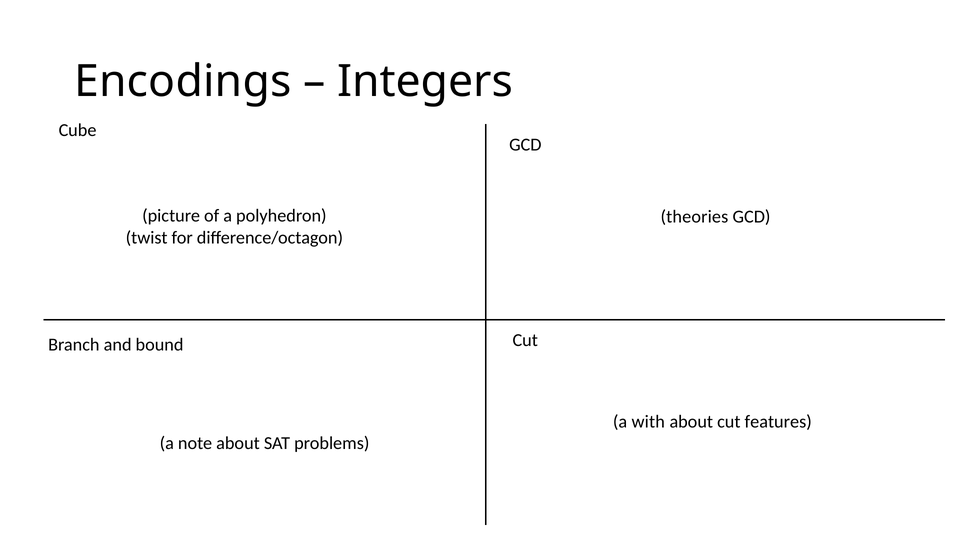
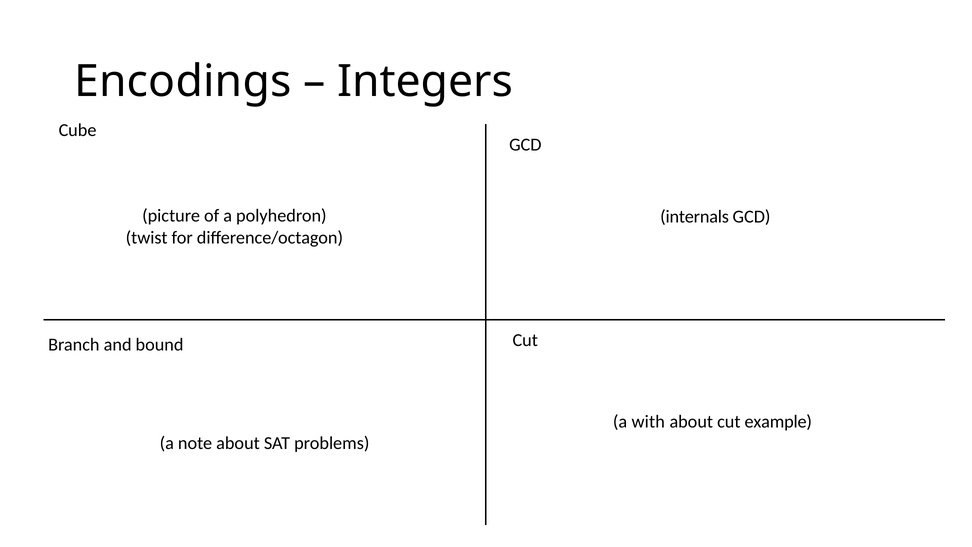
theories: theories -> internals
features: features -> example
